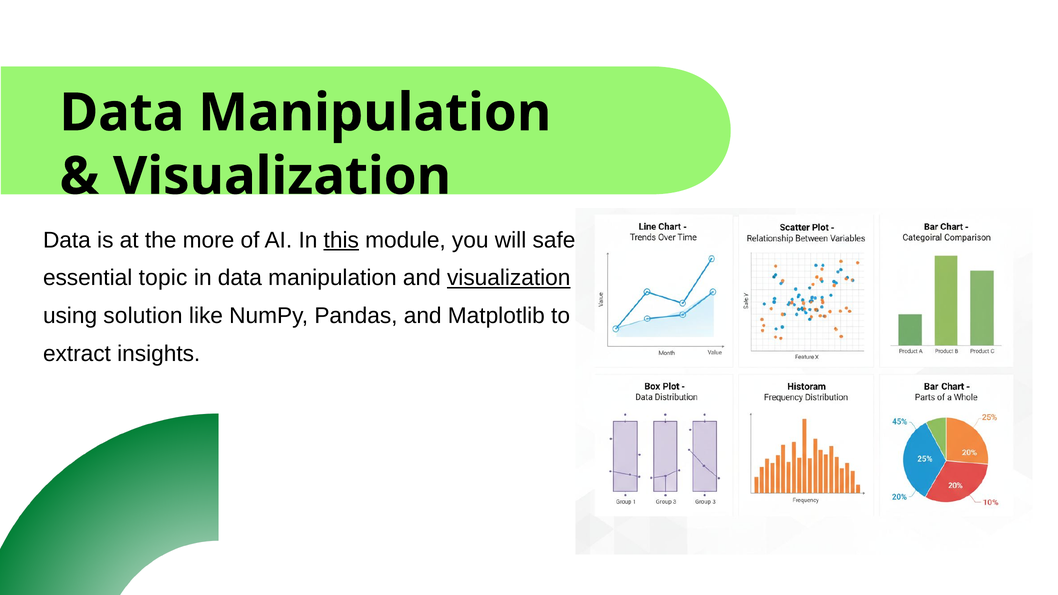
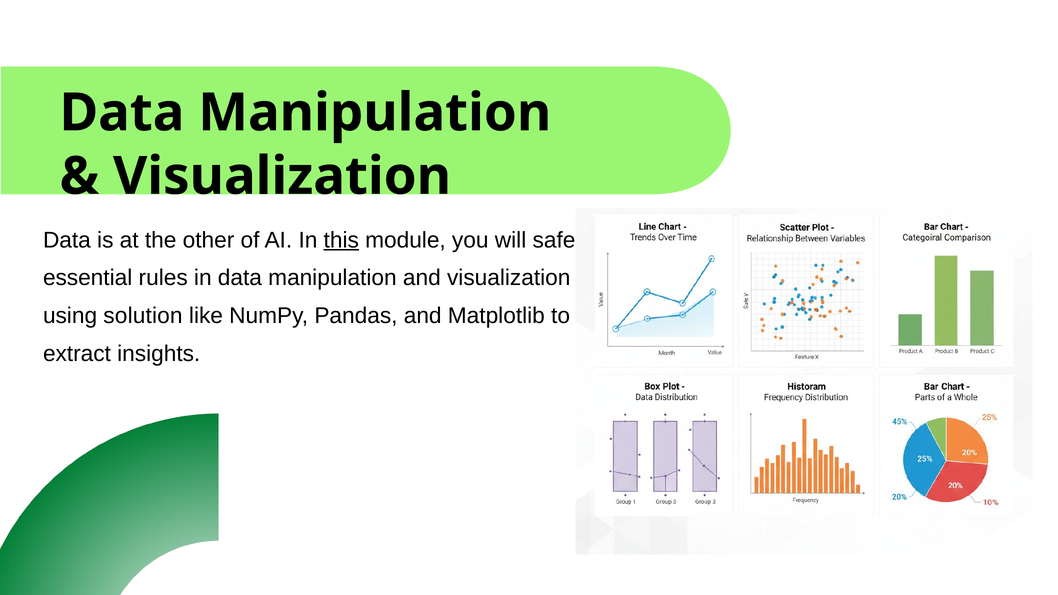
more: more -> other
topic: topic -> rules
visualization at (509, 278) underline: present -> none
